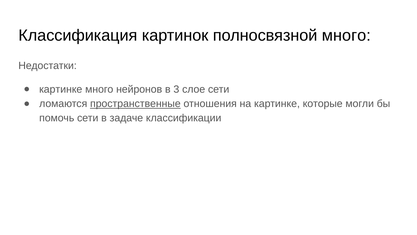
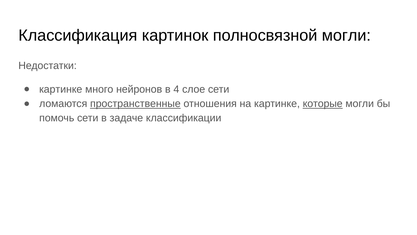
полносвязной много: много -> могли
3: 3 -> 4
которые underline: none -> present
